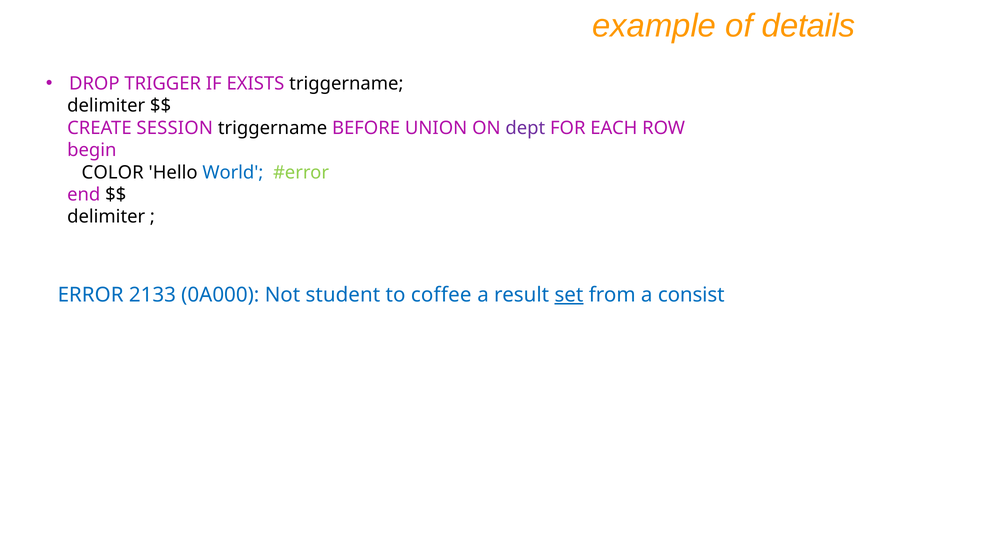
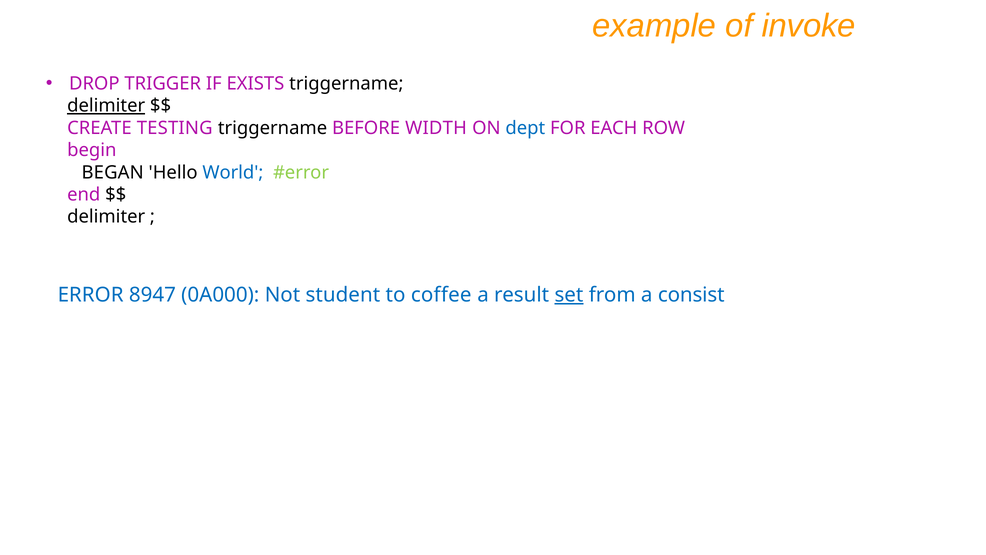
details: details -> invoke
delimiter at (106, 106) underline: none -> present
SESSION: SESSION -> TESTING
UNION: UNION -> WIDTH
dept colour: purple -> blue
COLOR: COLOR -> BEGAN
2133: 2133 -> 8947
